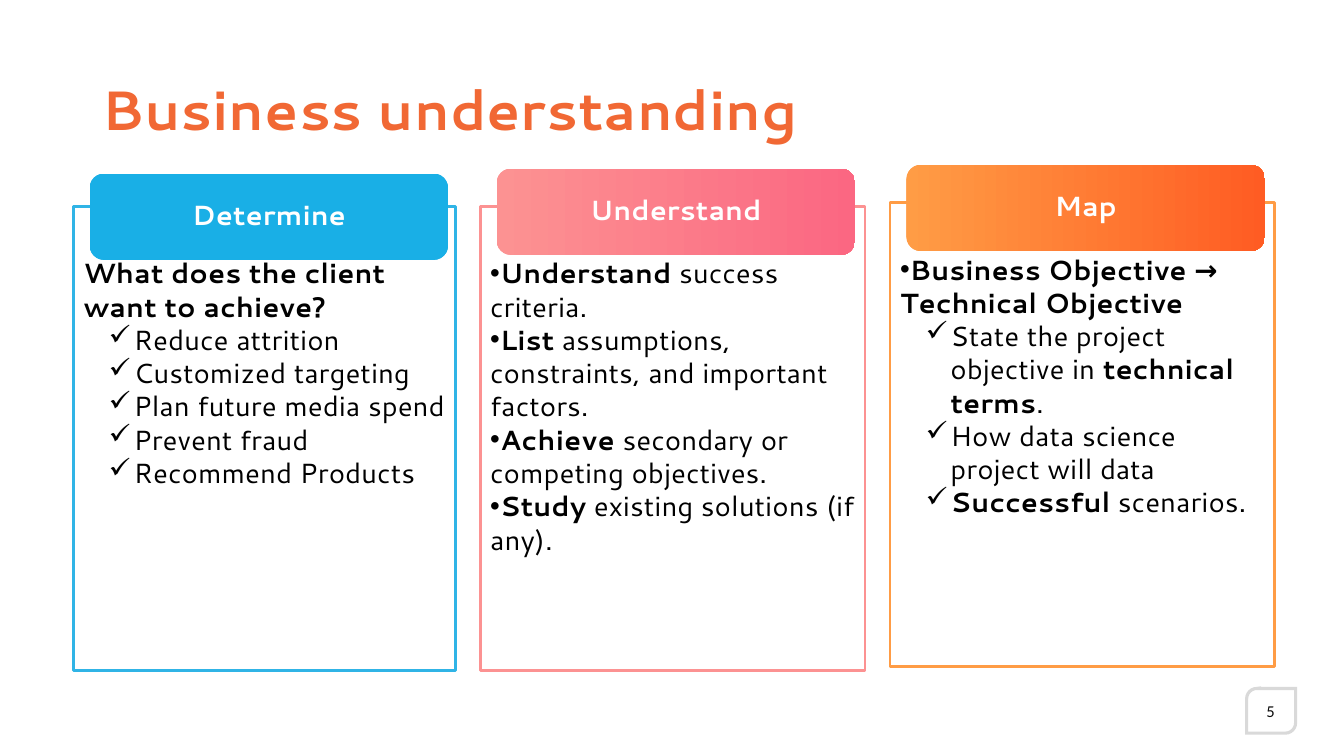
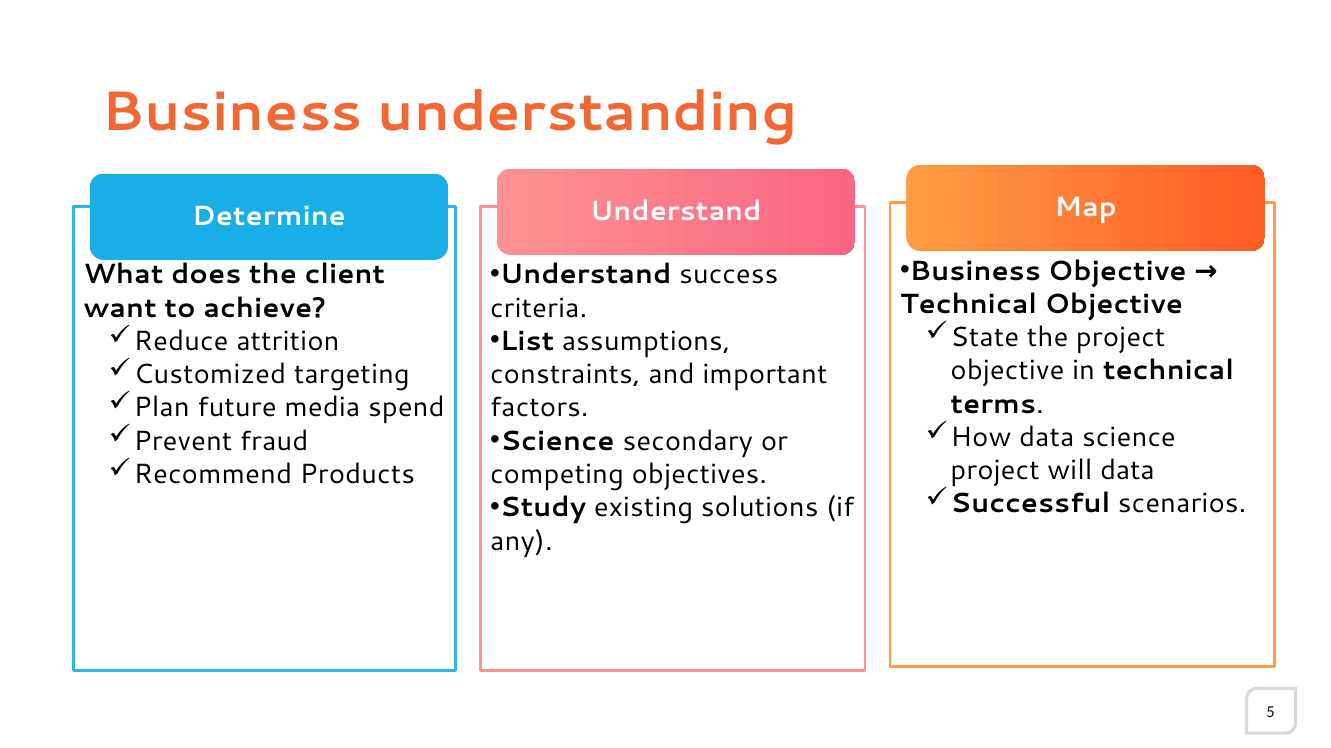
Achieve at (557, 442): Achieve -> Science
